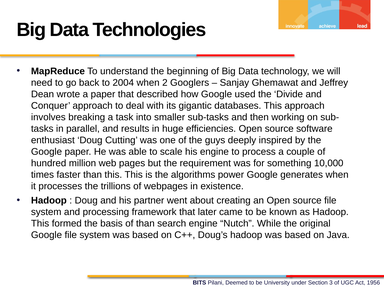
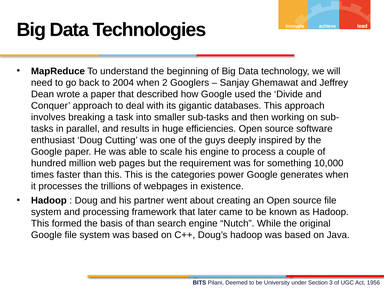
algorithms: algorithms -> categories
